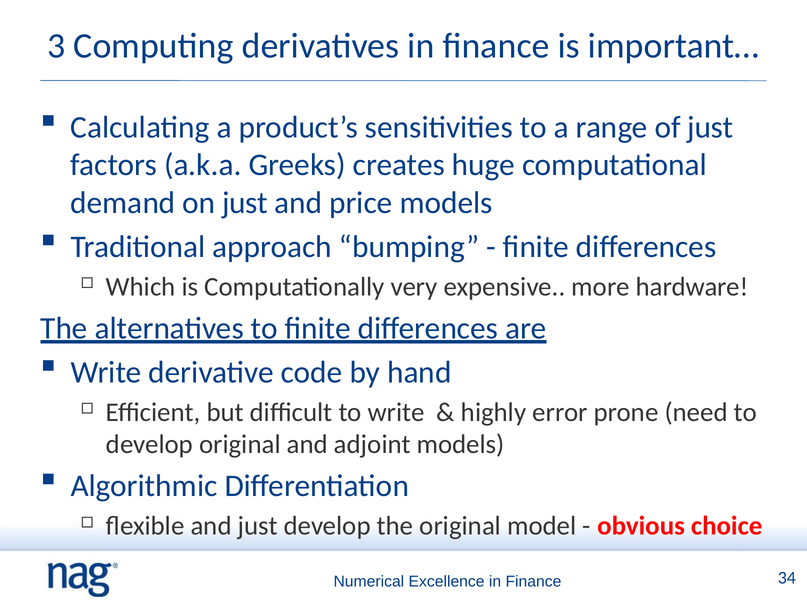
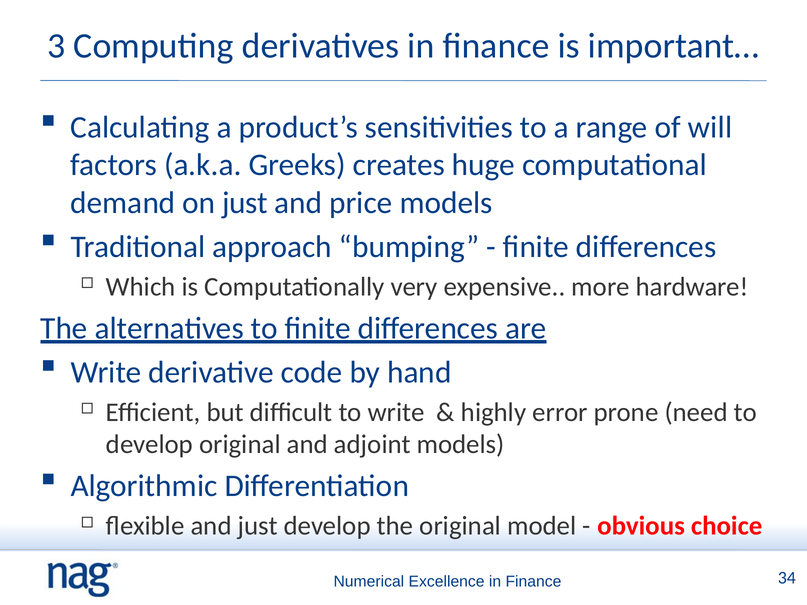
of just: just -> will
